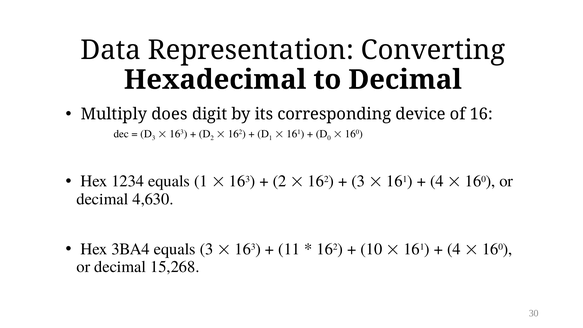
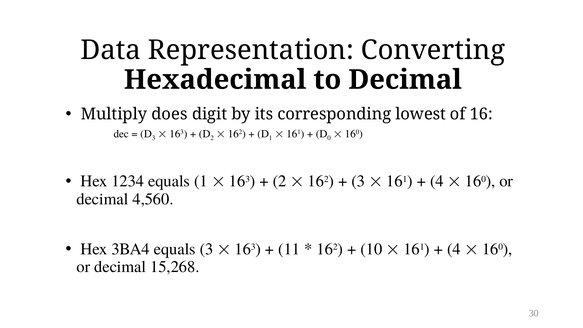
device: device -> lowest
4,630: 4,630 -> 4,560
